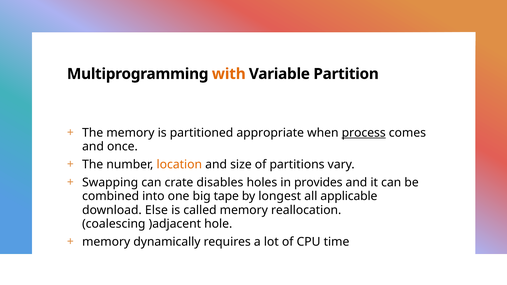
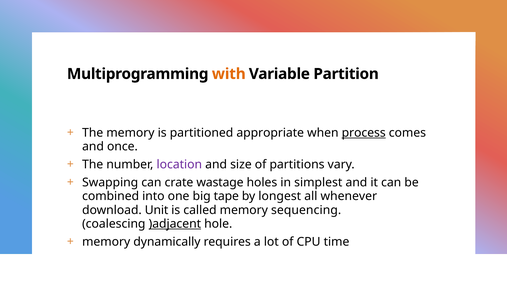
location colour: orange -> purple
disables: disables -> wastage
provides: provides -> simplest
applicable: applicable -> whenever
Else: Else -> Unit
reallocation: reallocation -> sequencing
)adjacent underline: none -> present
